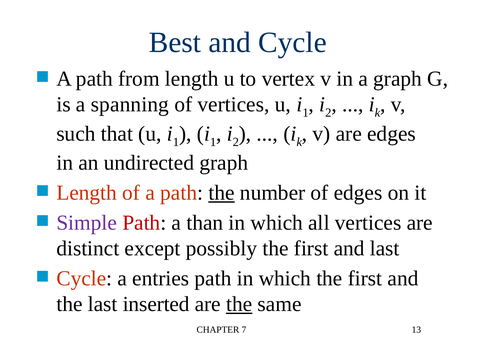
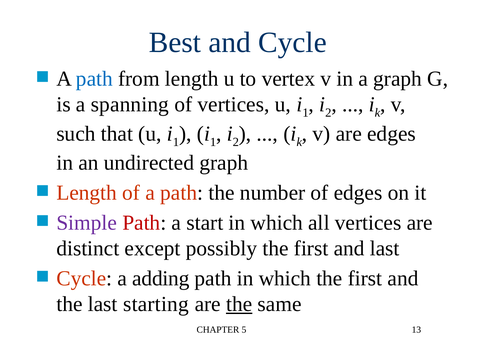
path at (94, 79) colour: black -> blue
the at (222, 193) underline: present -> none
than: than -> start
entries: entries -> adding
inserted: inserted -> starting
7: 7 -> 5
